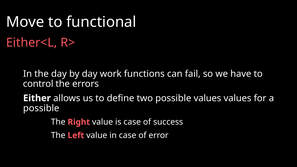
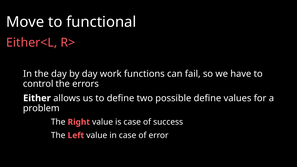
possible values: values -> define
possible at (41, 108): possible -> problem
